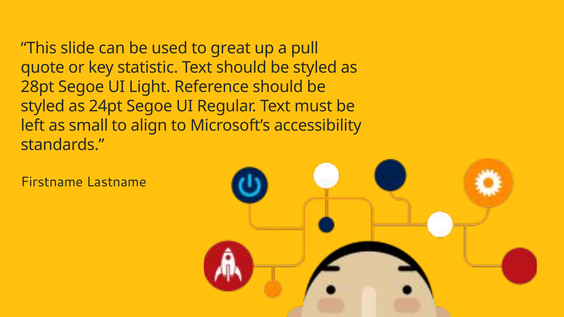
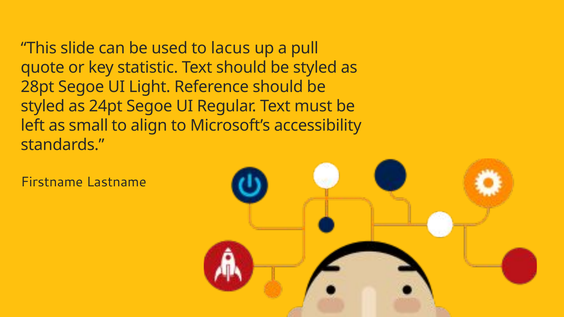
great: great -> lacus
